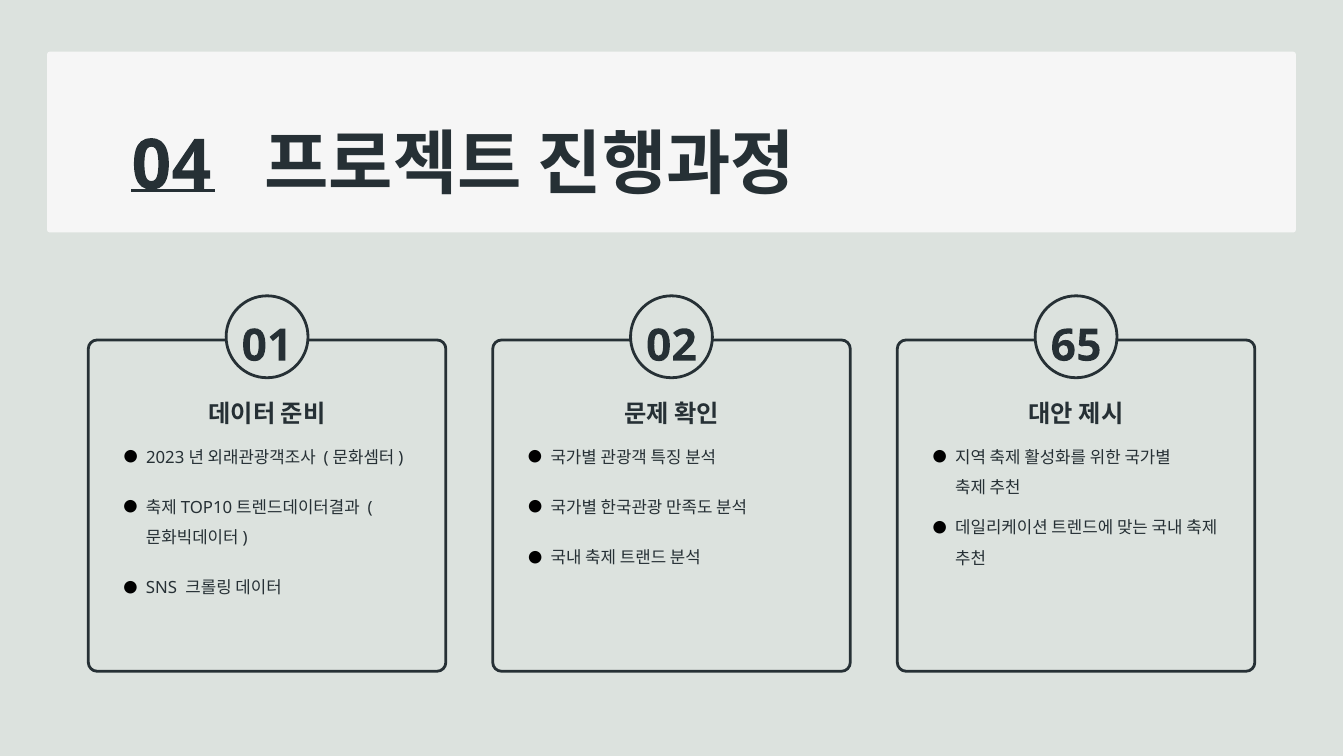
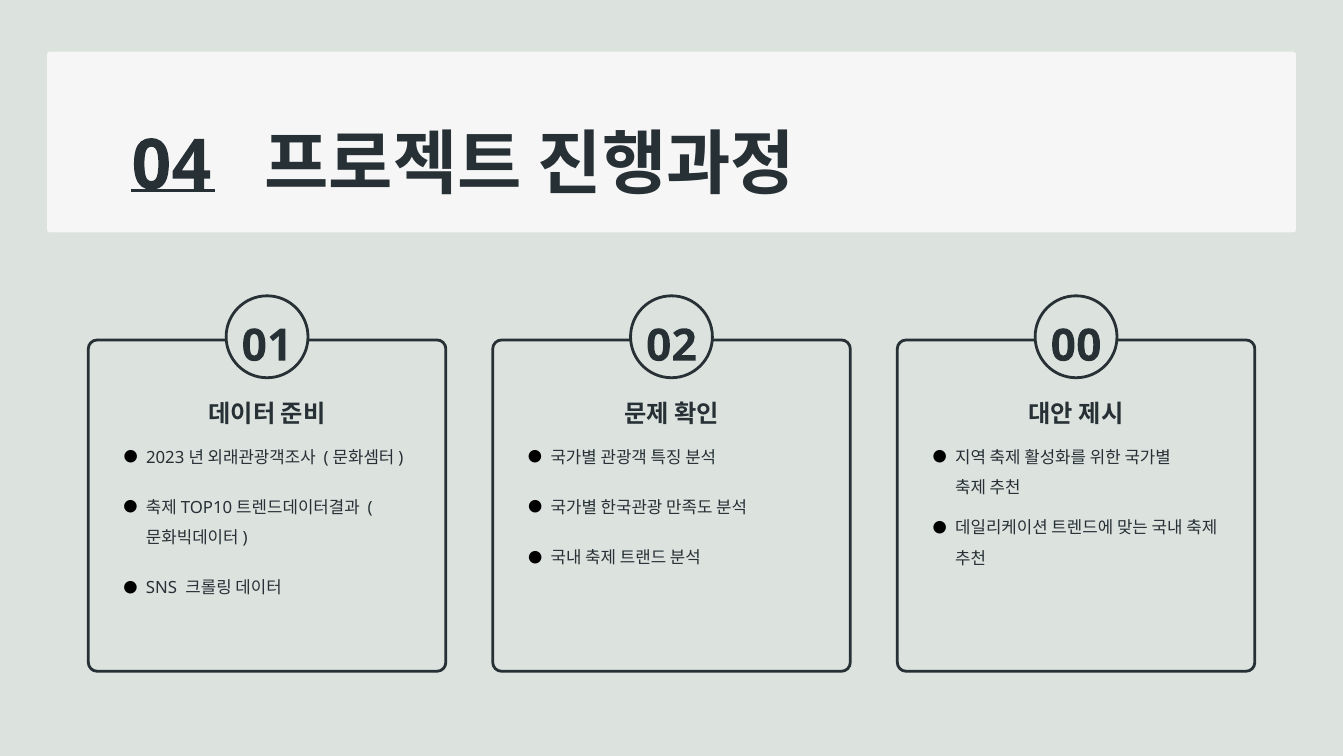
65: 65 -> 00
